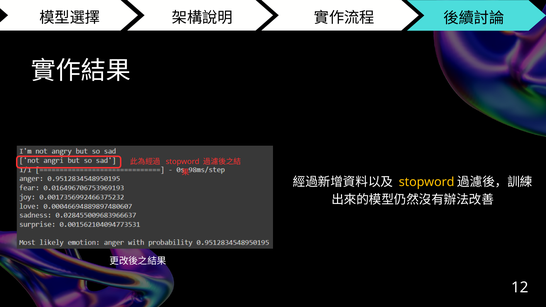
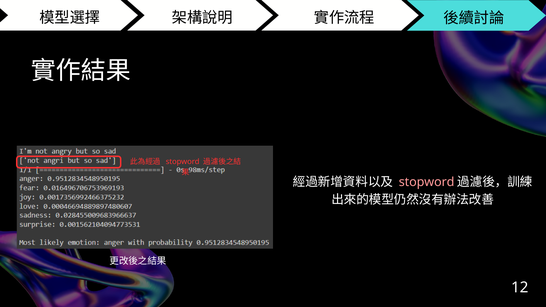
stopword at (427, 182) colour: yellow -> pink
